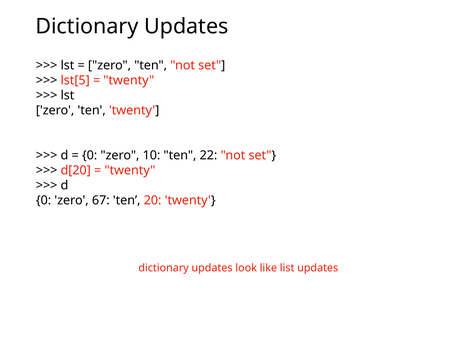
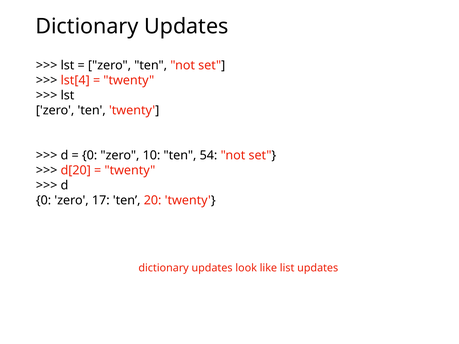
lst[5: lst[5 -> lst[4
22: 22 -> 54
67: 67 -> 17
